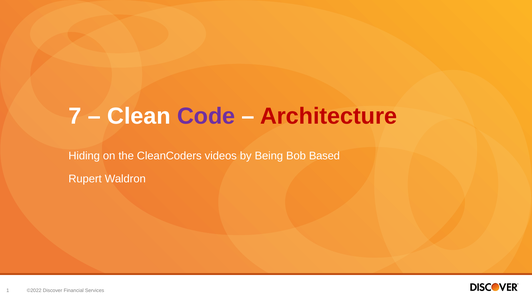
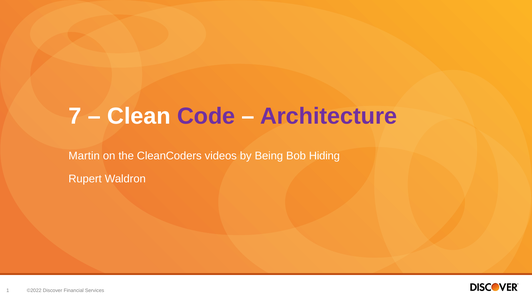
Architecture colour: red -> purple
Hiding: Hiding -> Martin
Based: Based -> Hiding
